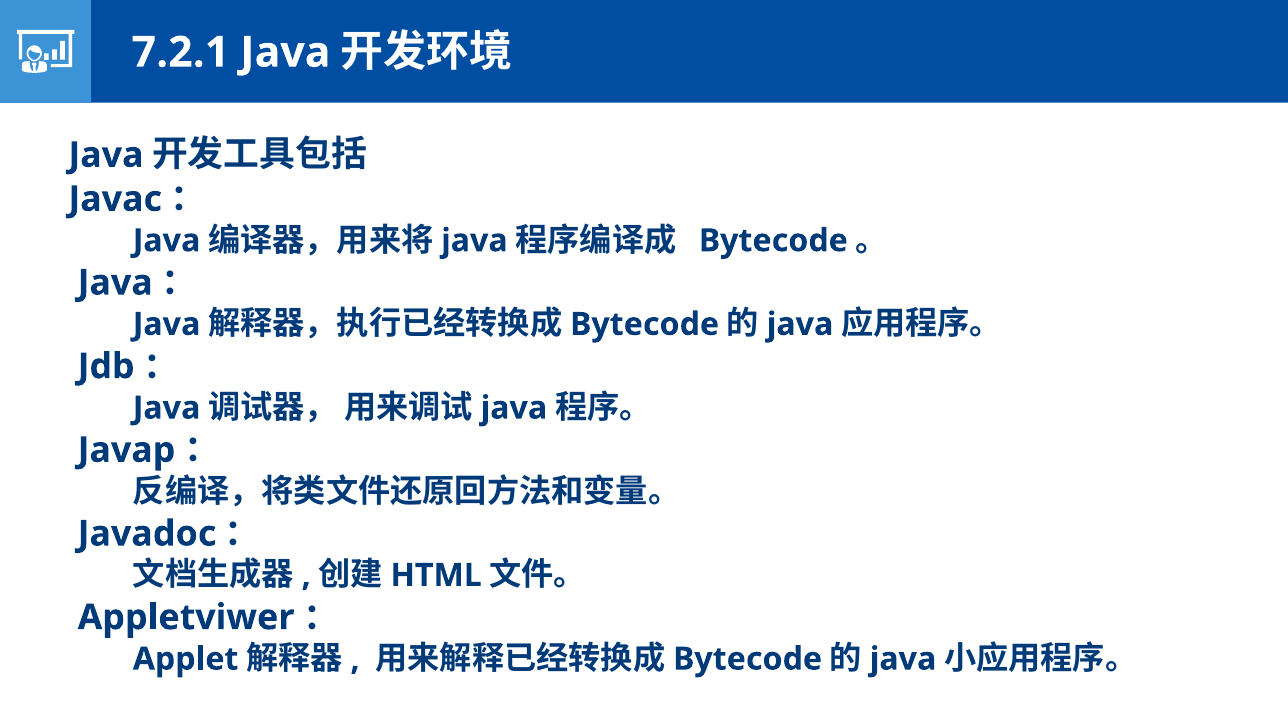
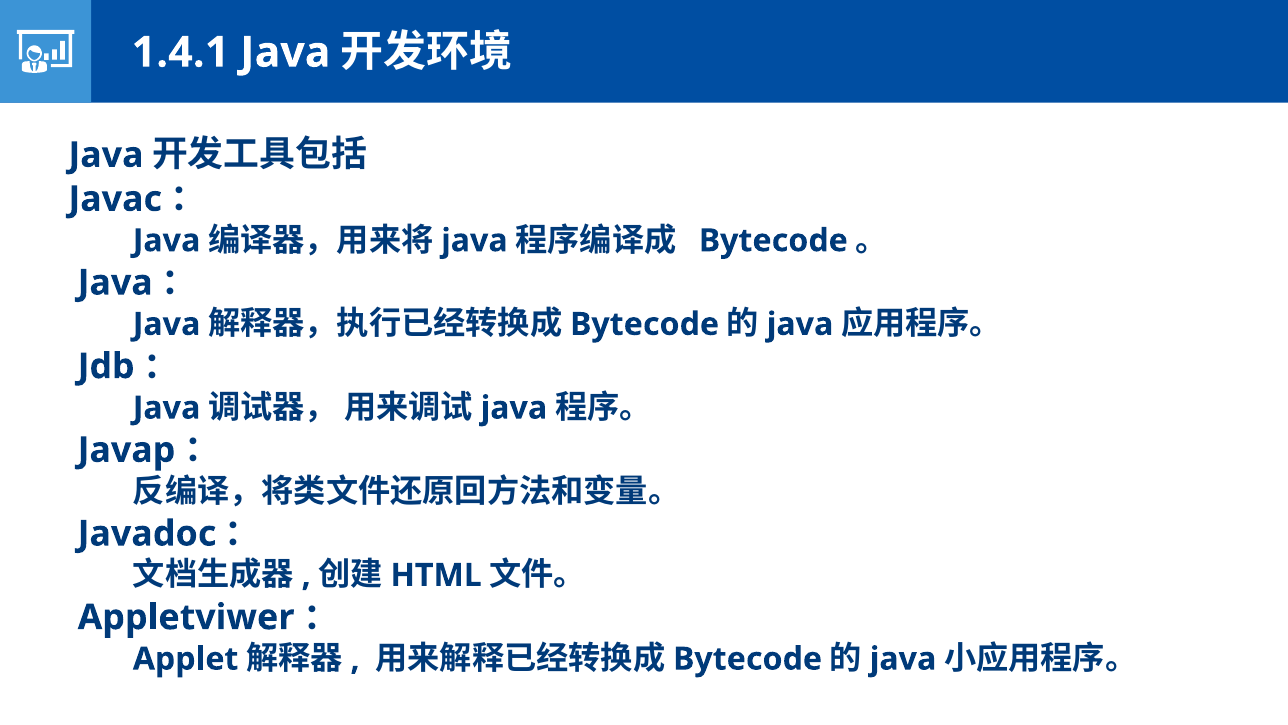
7.2.1: 7.2.1 -> 1.4.1
